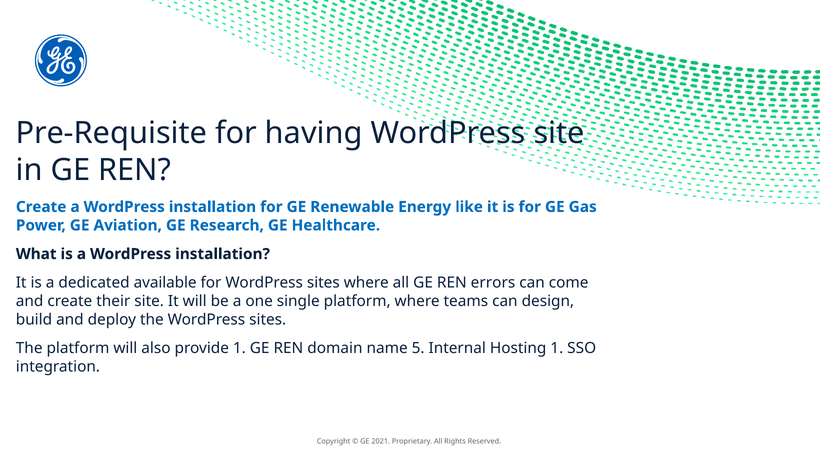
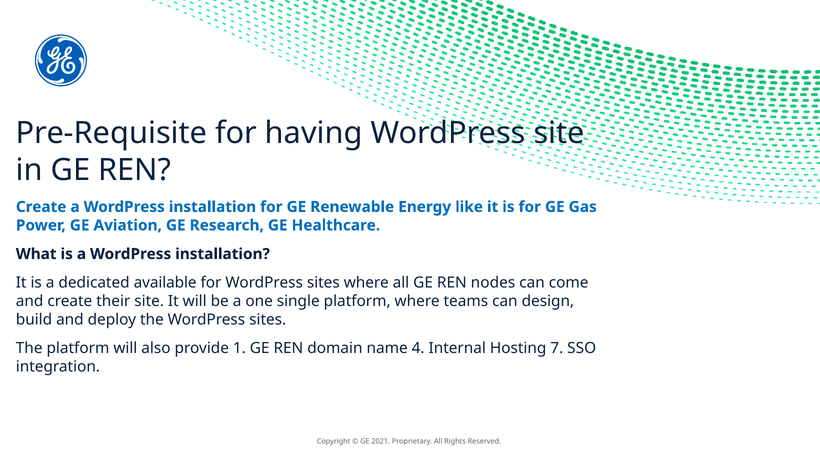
errors: errors -> nodes
5: 5 -> 4
Hosting 1: 1 -> 7
